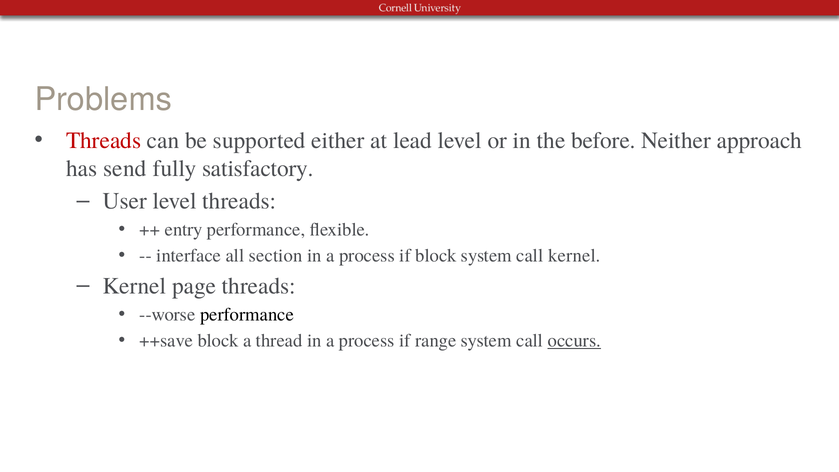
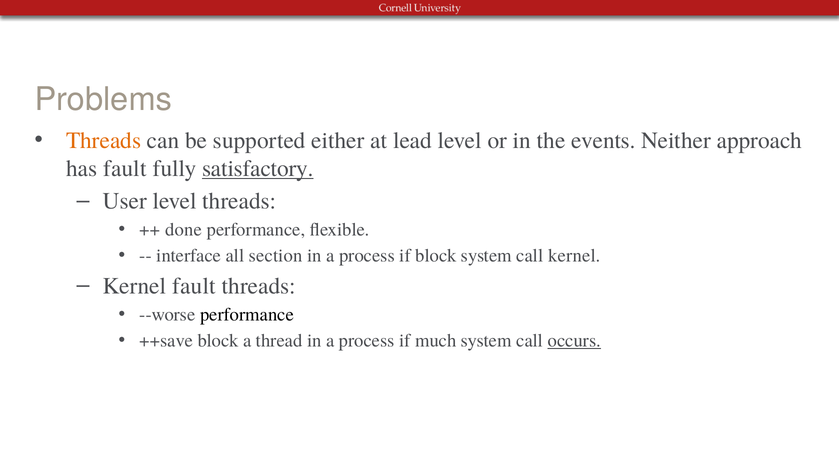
Threads at (104, 140) colour: red -> orange
before: before -> events
has send: send -> fault
satisfactory underline: none -> present
entry: entry -> done
Kernel page: page -> fault
range: range -> much
